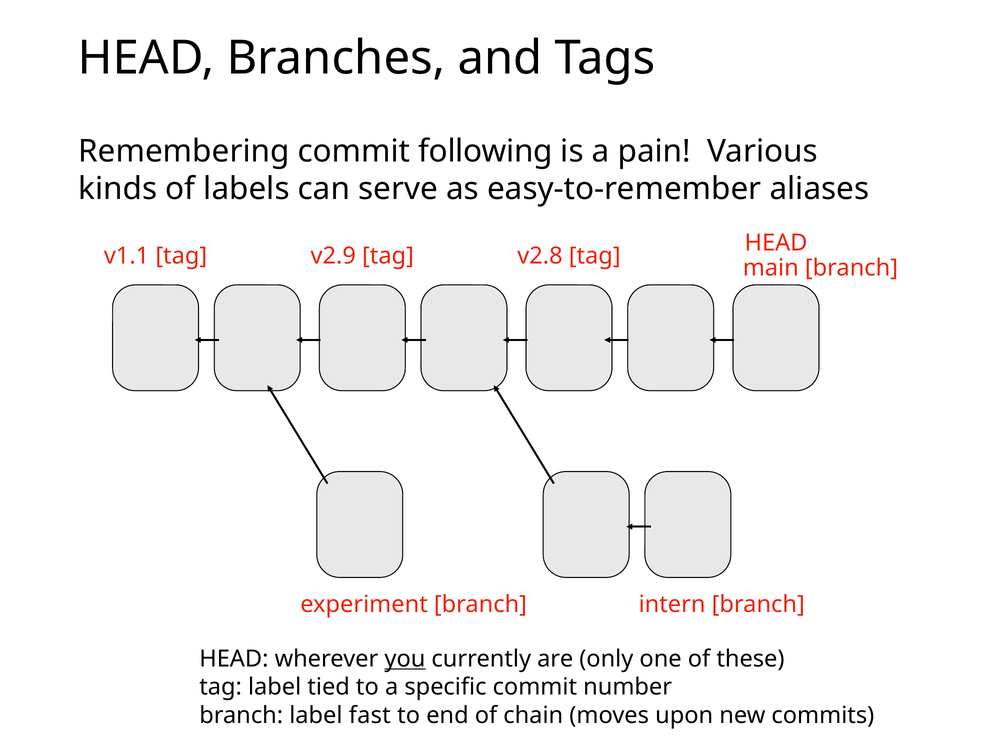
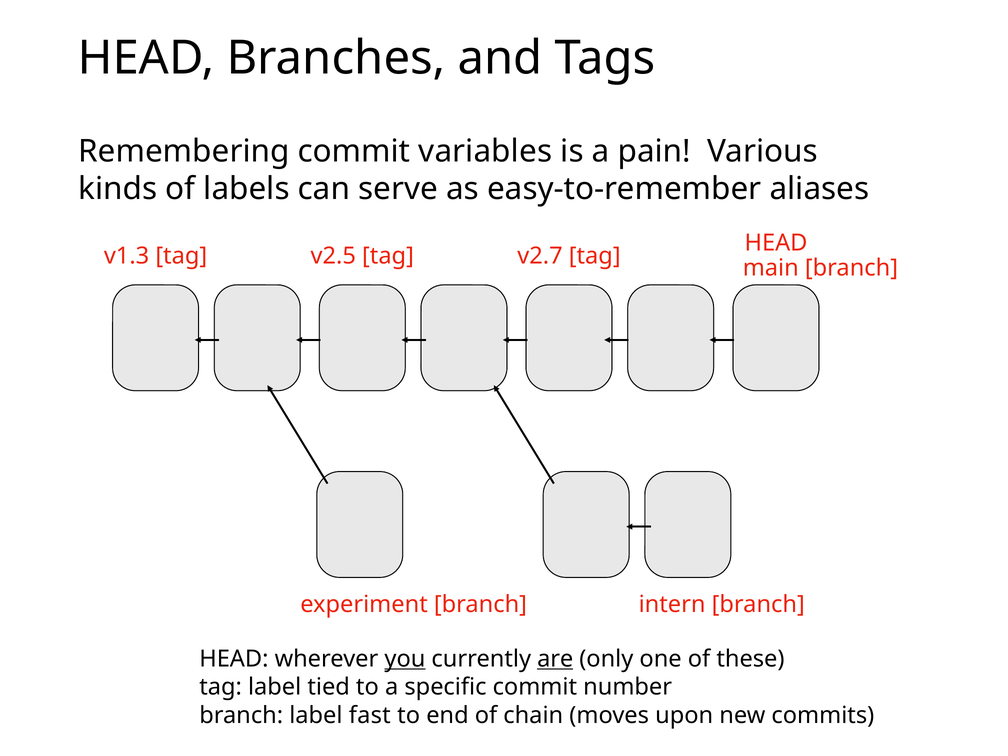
following: following -> variables
v1.1: v1.1 -> v1.3
v2.9: v2.9 -> v2.5
v2.8: v2.8 -> v2.7
are underline: none -> present
